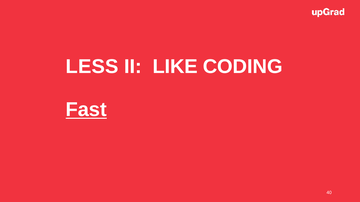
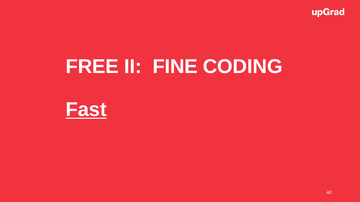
LESS: LESS -> FREE
LIKE: LIKE -> FINE
